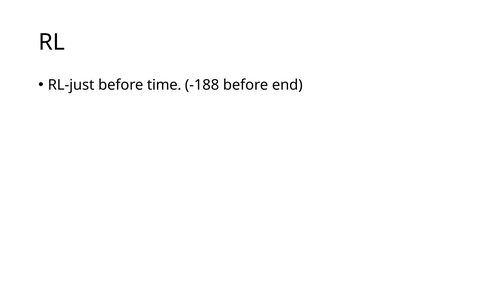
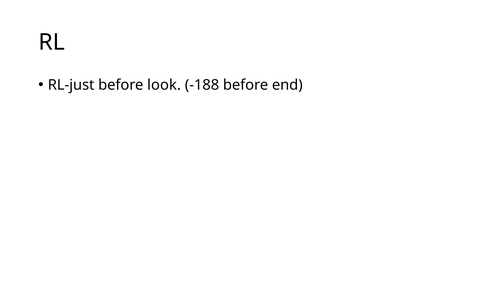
time: time -> look
